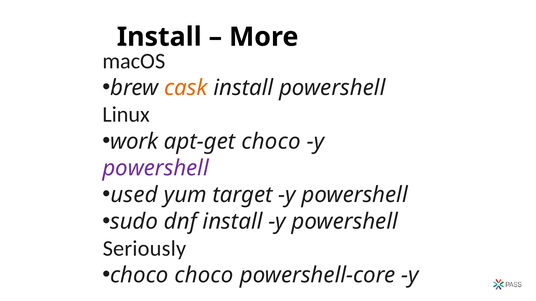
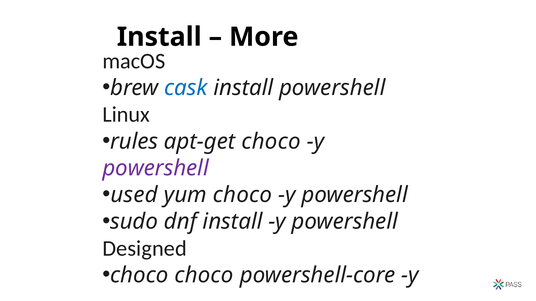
cask colour: orange -> blue
work: work -> rules
yum target: target -> choco
Seriously at (145, 249): Seriously -> Designed
